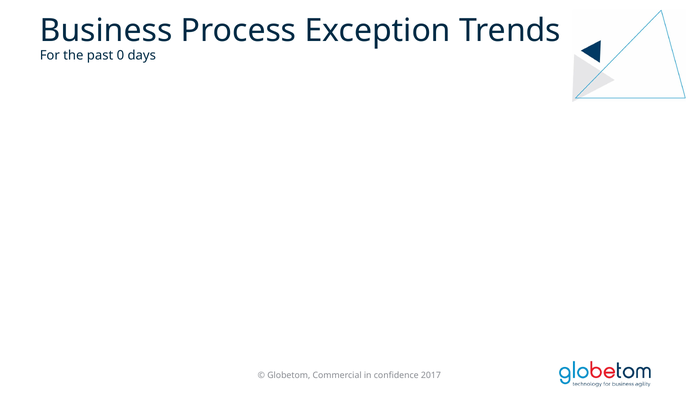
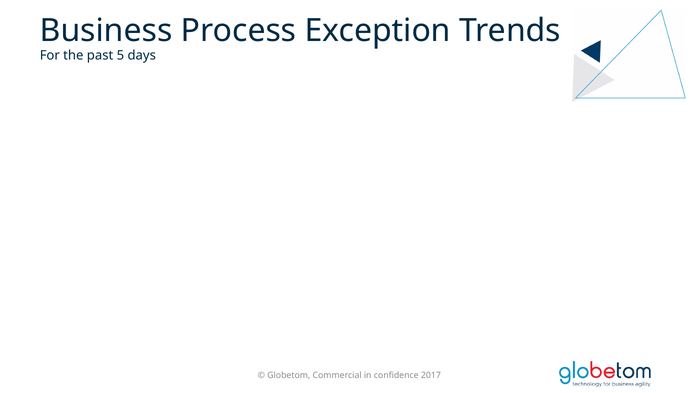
0: 0 -> 5
